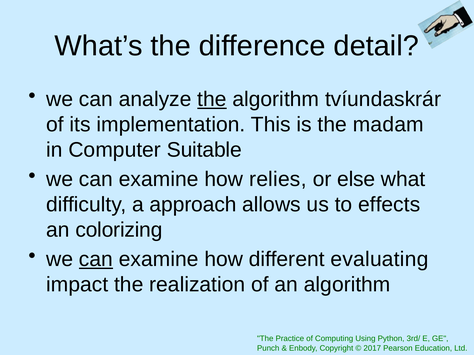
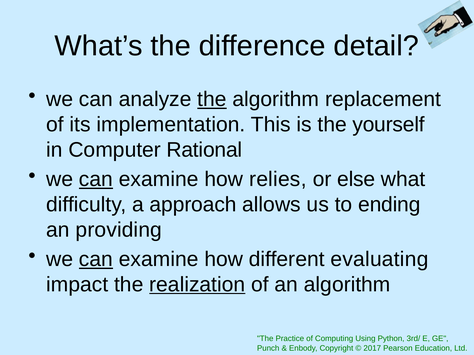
tvíundaskrár: tvíundaskrár -> replacement
madam: madam -> yourself
Suitable: Suitable -> Rational
can at (96, 180) underline: none -> present
effects: effects -> ending
colorizing: colorizing -> providing
realization underline: none -> present
